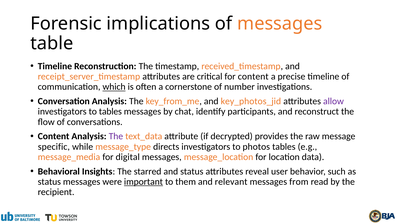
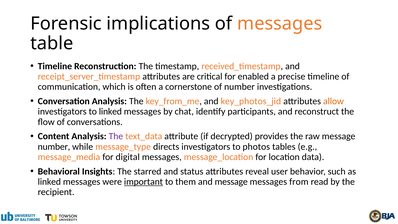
for content: content -> enabled
which underline: present -> none
allow colour: purple -> orange
to tables: tables -> linked
specific at (54, 147): specific -> number
status at (49, 182): status -> linked
and relevant: relevant -> message
